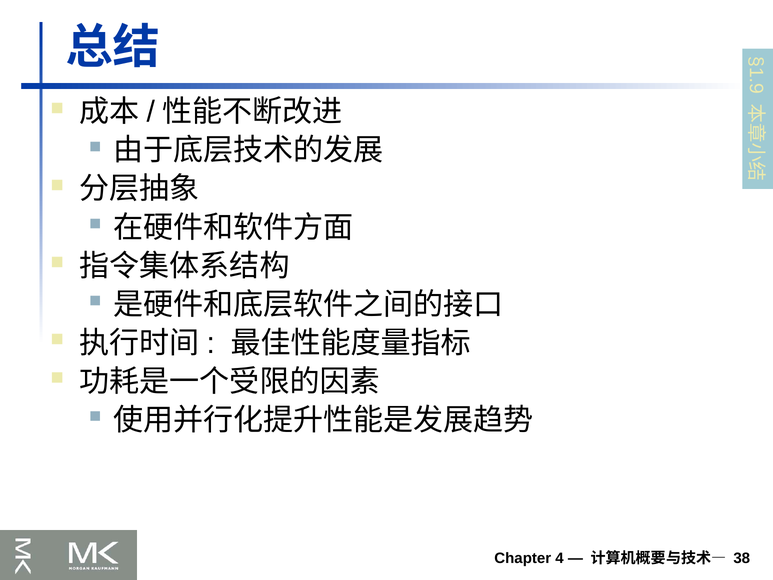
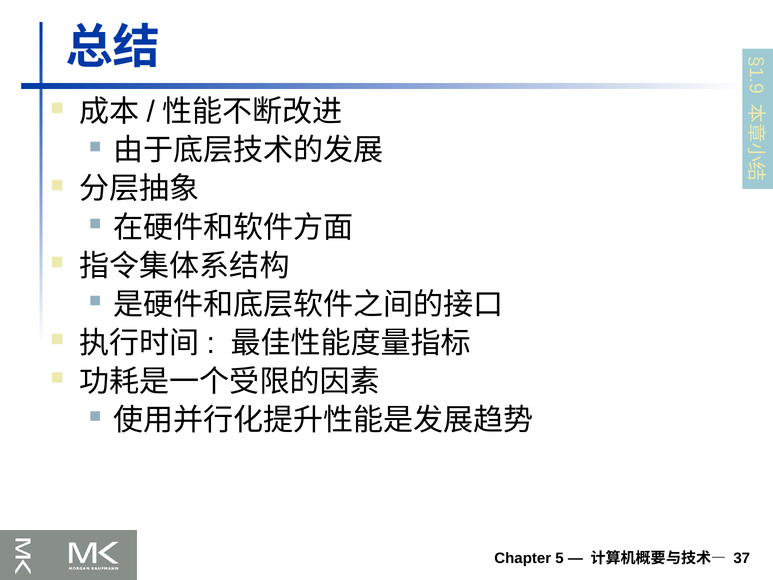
4: 4 -> 5
38: 38 -> 37
